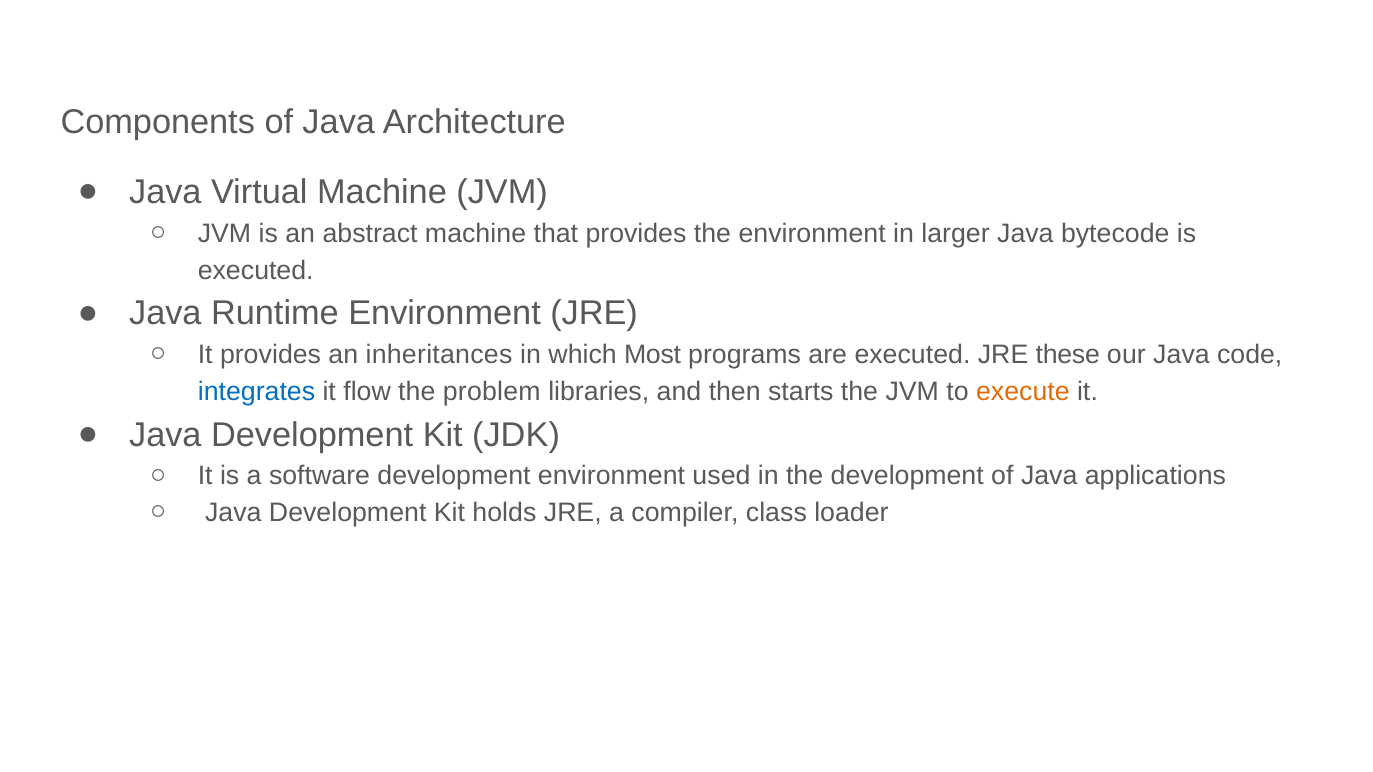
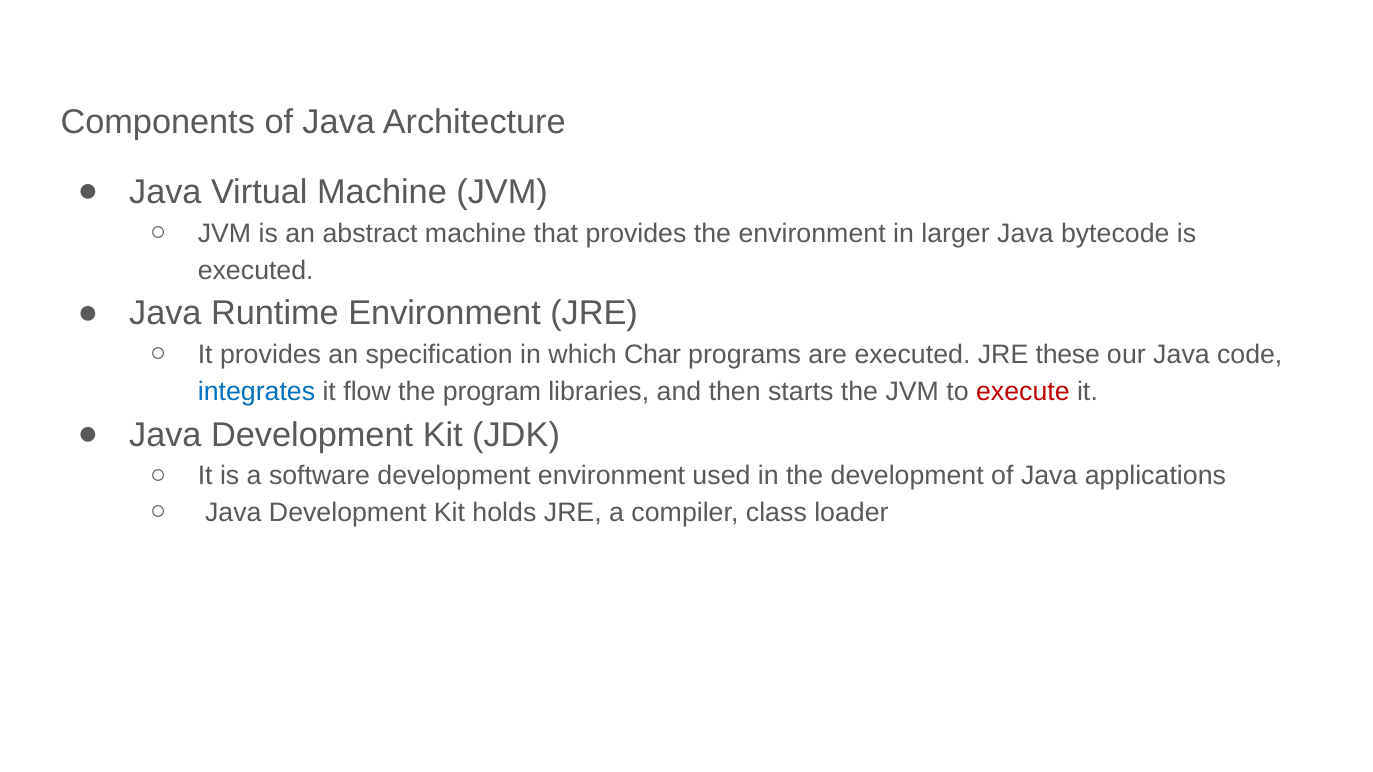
inheritances: inheritances -> specification
Most: Most -> Char
problem: problem -> program
execute colour: orange -> red
